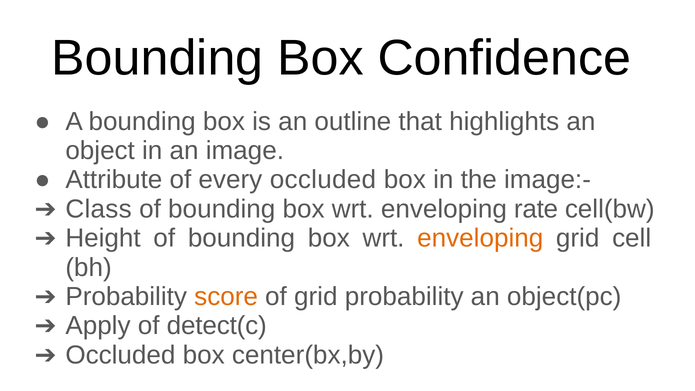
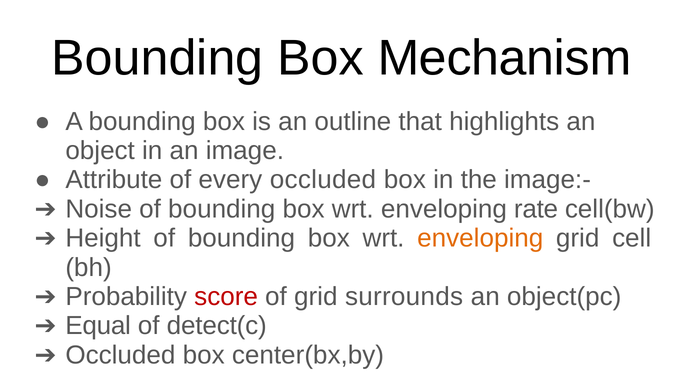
Confidence: Confidence -> Mechanism
Class: Class -> Noise
score colour: orange -> red
grid probability: probability -> surrounds
Apply: Apply -> Equal
